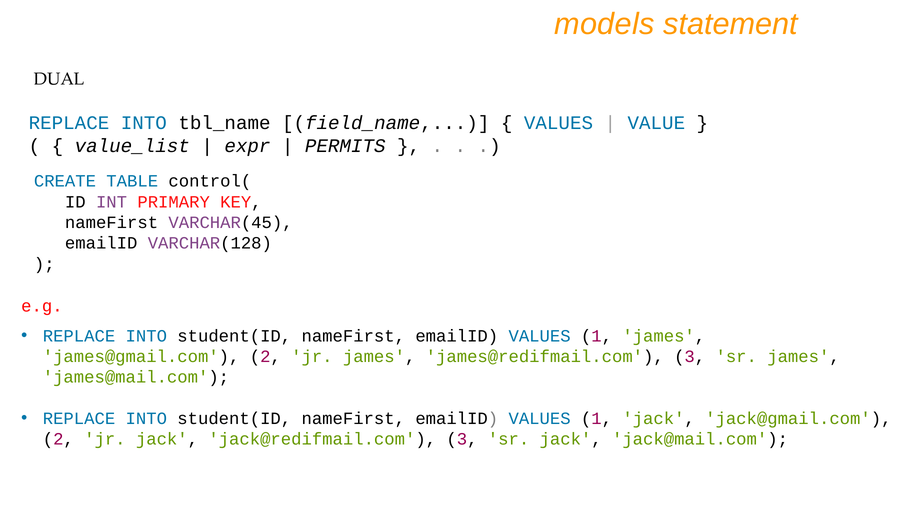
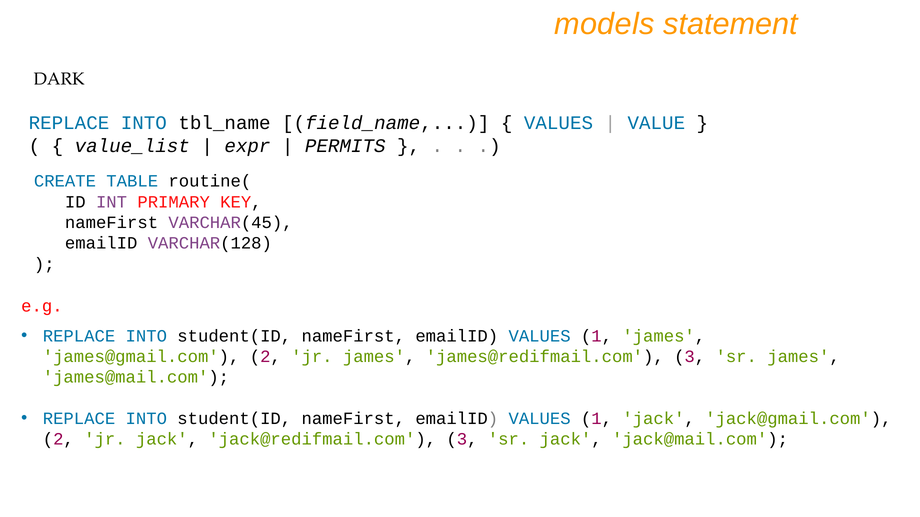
DUAL: DUAL -> DARK
control(: control( -> routine(
